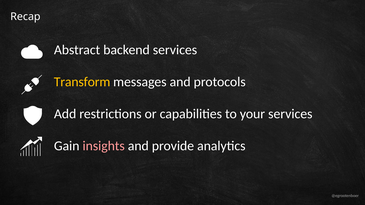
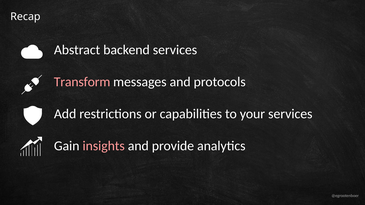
Transform colour: yellow -> pink
